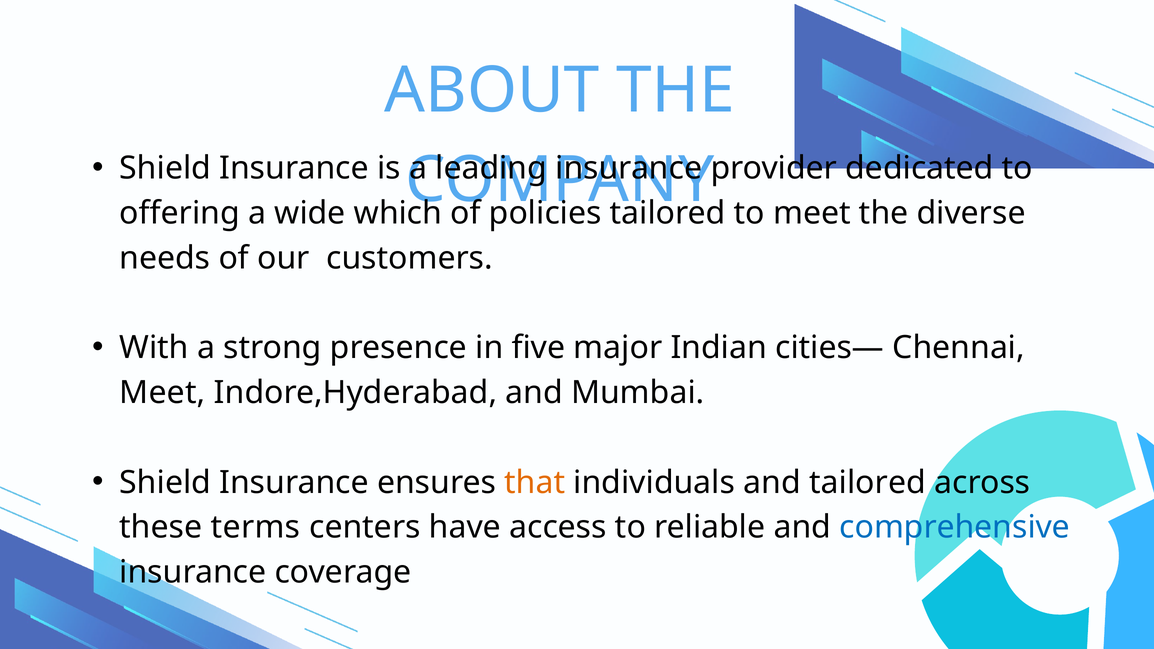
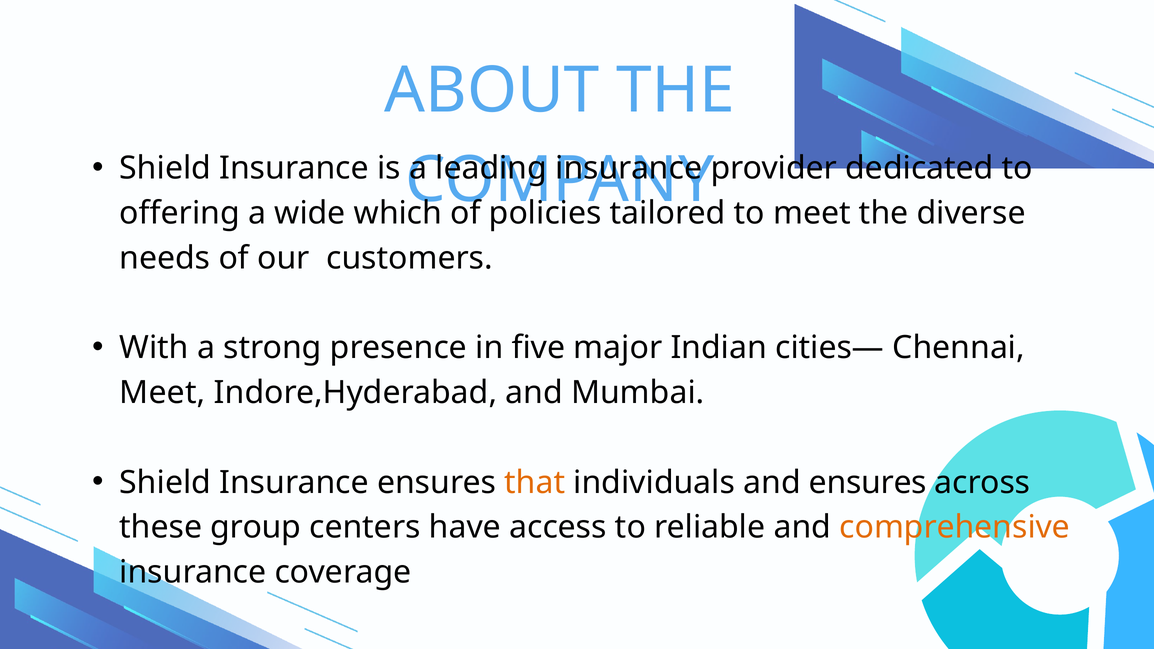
and tailored: tailored -> ensures
terms: terms -> group
comprehensive colour: blue -> orange
